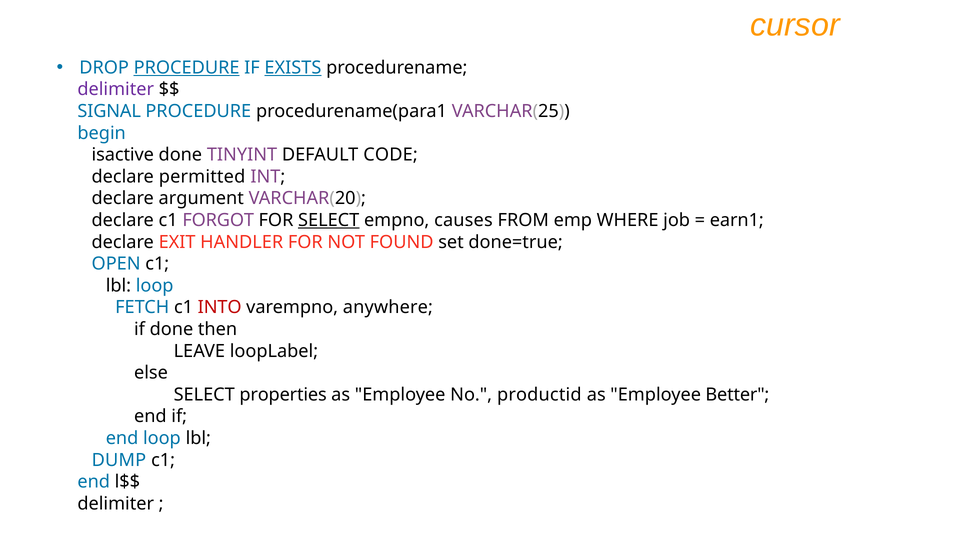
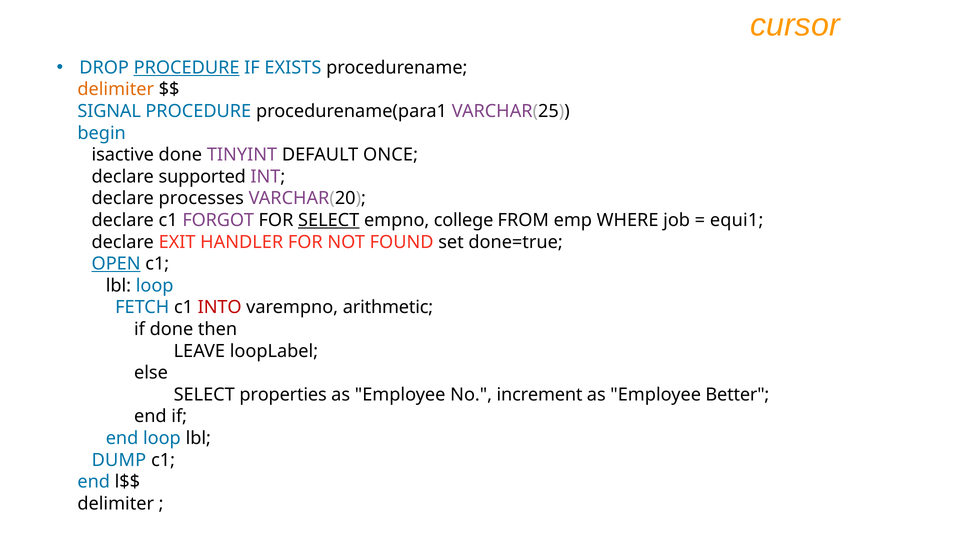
EXISTS underline: present -> none
delimiter at (116, 89) colour: purple -> orange
CODE: CODE -> ONCE
permitted: permitted -> supported
argument: argument -> processes
causes: causes -> college
earn1: earn1 -> equi1
OPEN underline: none -> present
anywhere: anywhere -> arithmetic
productid: productid -> increment
